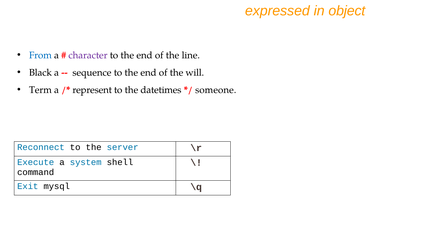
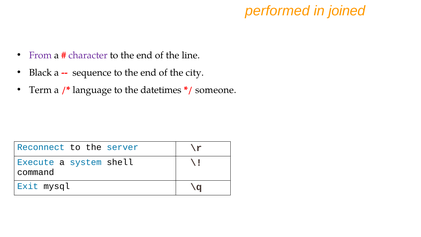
expressed: expressed -> performed
object: object -> joined
From colour: blue -> purple
will: will -> city
represent: represent -> language
